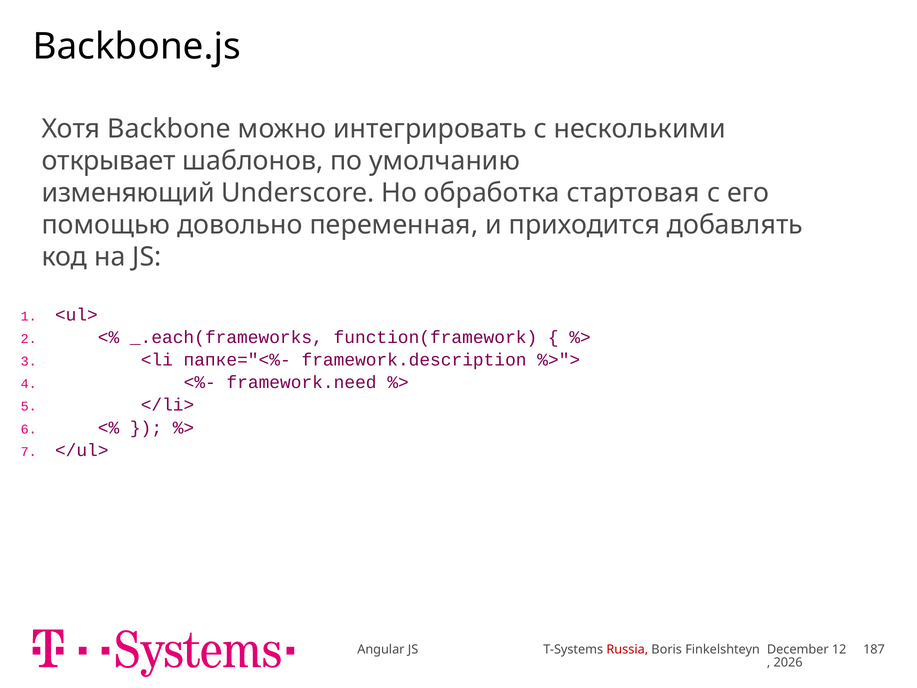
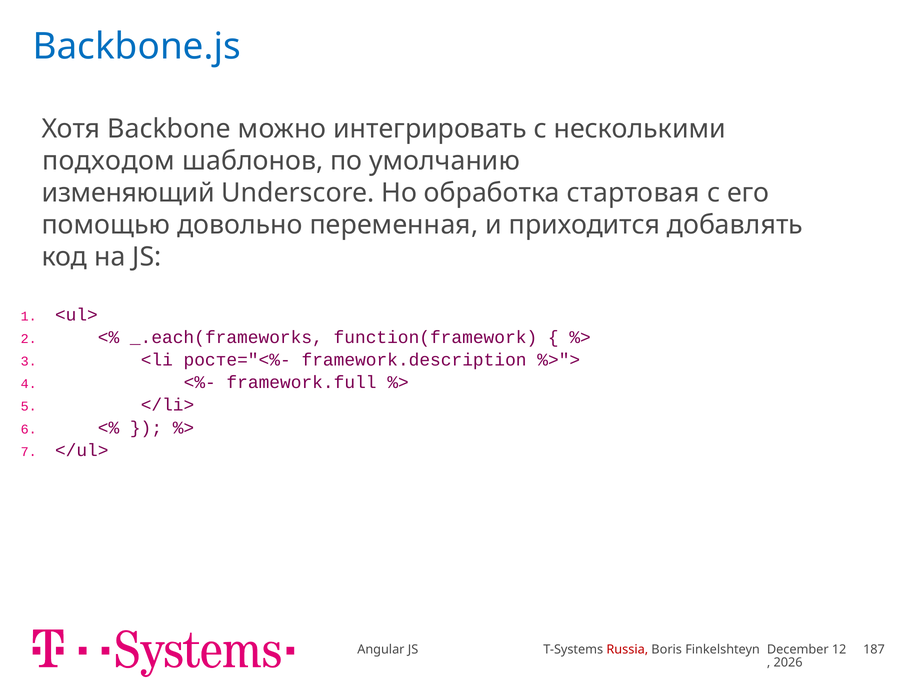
Backbone.js colour: black -> blue
открывает: открывает -> подходом
папке="<%-: папке="<%- -> росте="<%-
framework.need: framework.need -> framework.full
